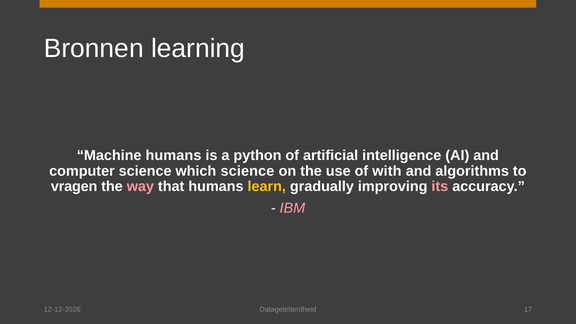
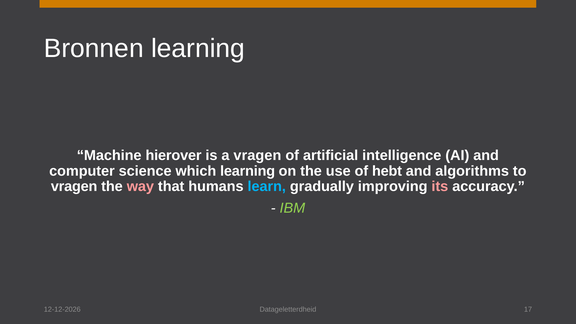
Machine humans: humans -> hierover
a python: python -> vragen
which science: science -> learning
with: with -> hebt
learn colour: yellow -> light blue
IBM colour: pink -> light green
